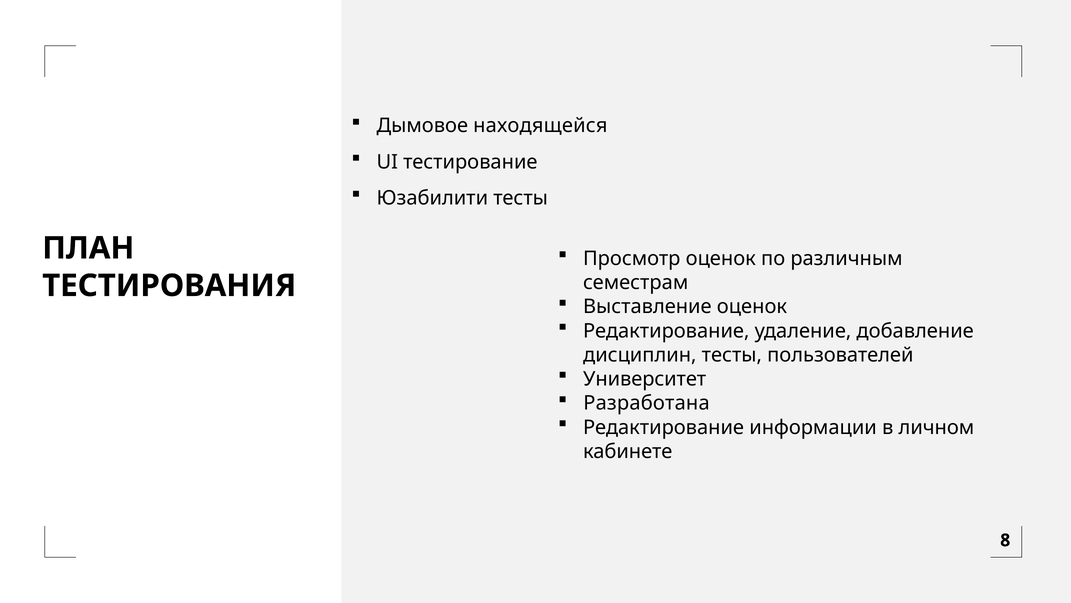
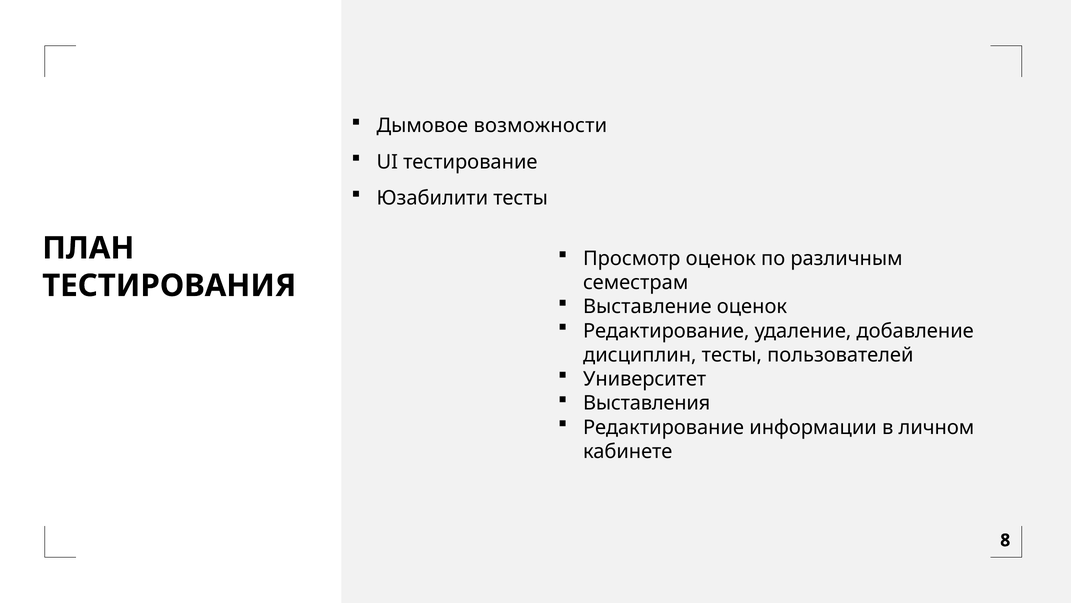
находящейся: находящейся -> возможности
Разработана: Разработана -> Выставления
